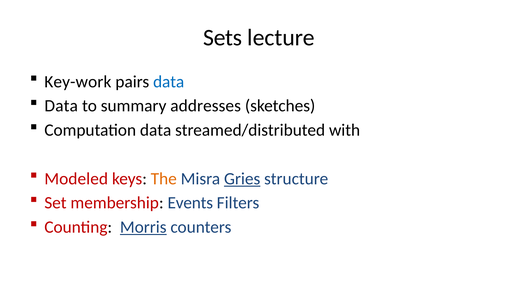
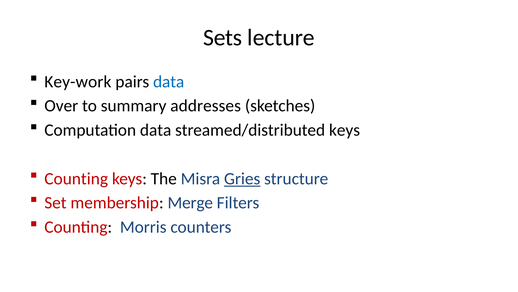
Data at (61, 106): Data -> Over
streamed/distributed with: with -> keys
Modeled at (76, 178): Modeled -> Counting
The colour: orange -> black
Events: Events -> Merge
Morris underline: present -> none
